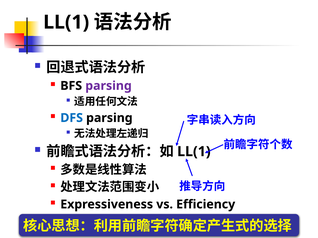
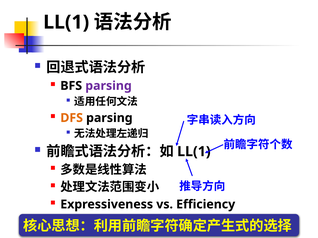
DFS colour: blue -> orange
